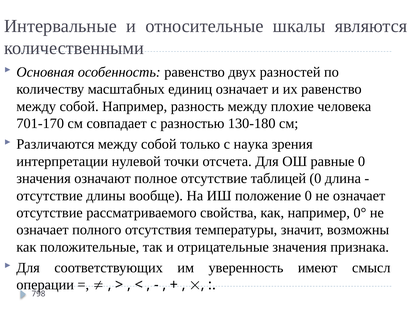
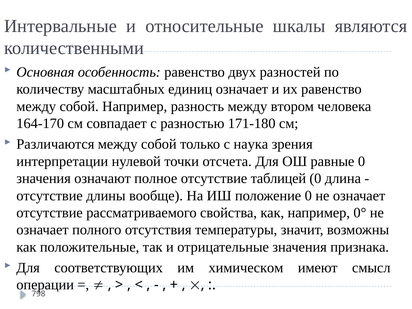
плохие: плохие -> втором
701-170: 701-170 -> 164-170
130-180: 130-180 -> 171-180
уверенность: уверенность -> химическом
